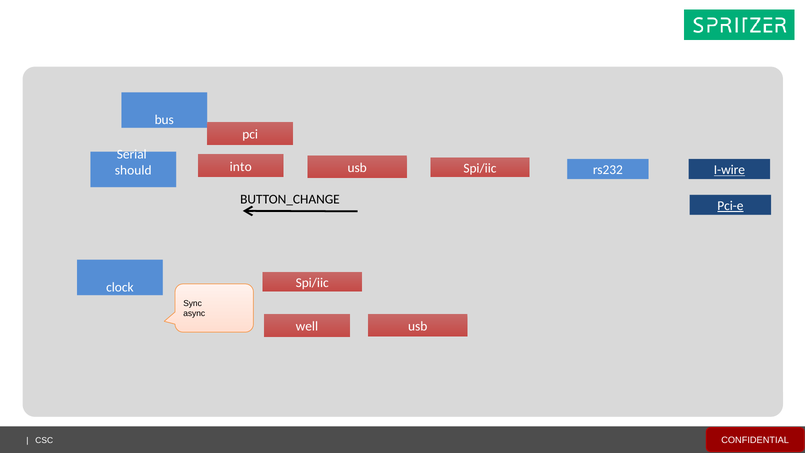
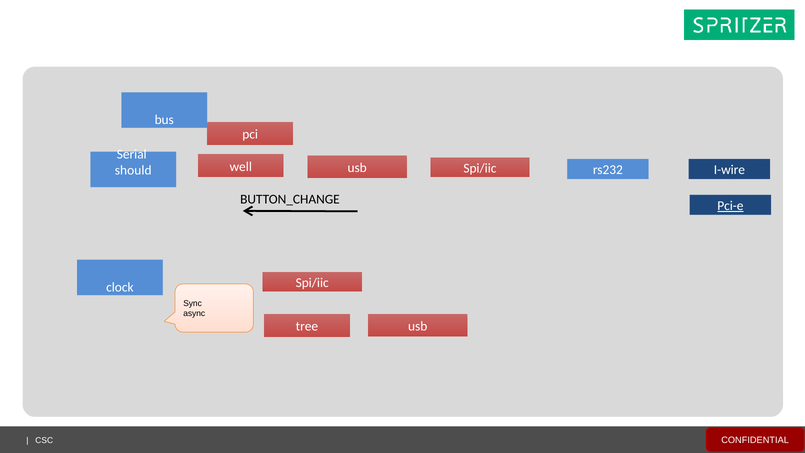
into: into -> well
I-wire underline: present -> none
well: well -> tree
